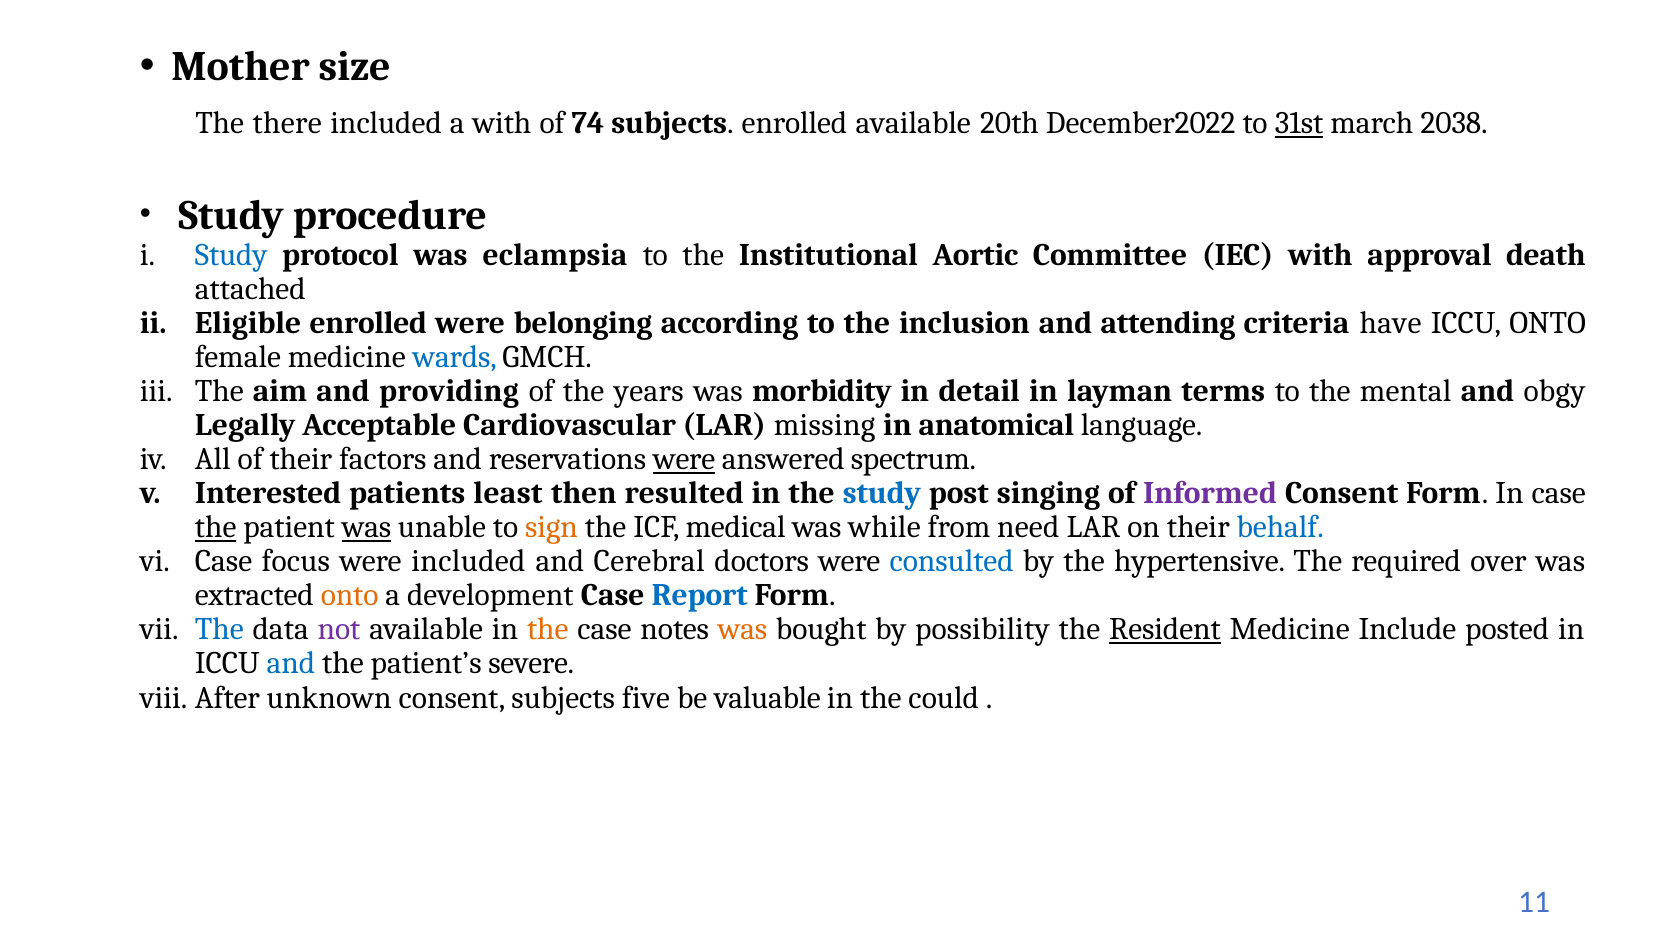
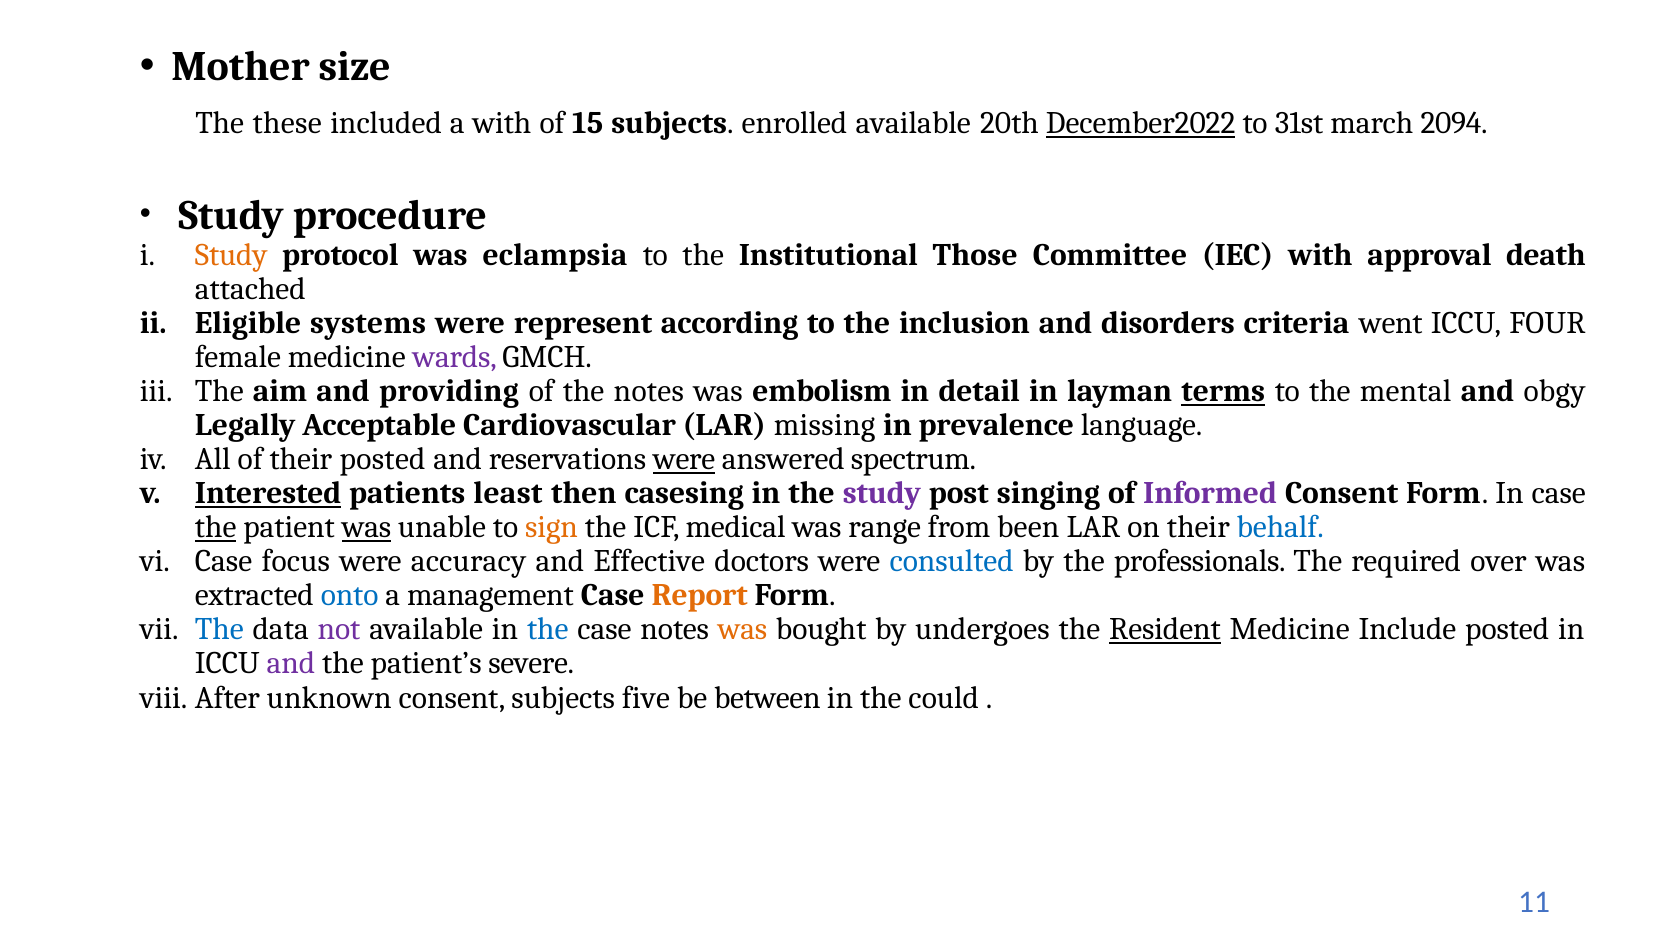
there: there -> these
74: 74 -> 15
December2022 underline: none -> present
31st underline: present -> none
2038: 2038 -> 2094
Study at (231, 255) colour: blue -> orange
Aortic: Aortic -> Those
Eligible enrolled: enrolled -> systems
belonging: belonging -> represent
attending: attending -> disorders
have: have -> went
ICCU ONTO: ONTO -> FOUR
wards colour: blue -> purple
the years: years -> notes
morbidity: morbidity -> embolism
terms underline: none -> present
anatomical: anatomical -> prevalence
their factors: factors -> posted
Interested underline: none -> present
resulted: resulted -> casesing
study at (882, 493) colour: blue -> purple
while: while -> range
need: need -> been
were included: included -> accuracy
Cerebral: Cerebral -> Effective
hypertensive: hypertensive -> professionals
onto at (350, 595) colour: orange -> blue
development: development -> management
Report colour: blue -> orange
the at (548, 630) colour: orange -> blue
possibility: possibility -> undergoes
and at (291, 664) colour: blue -> purple
valuable: valuable -> between
